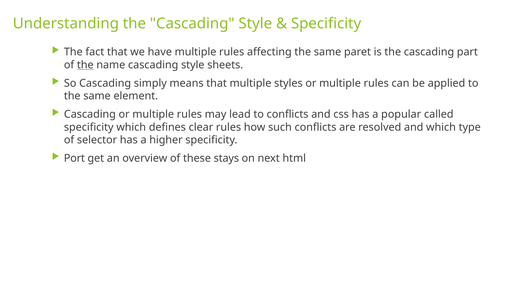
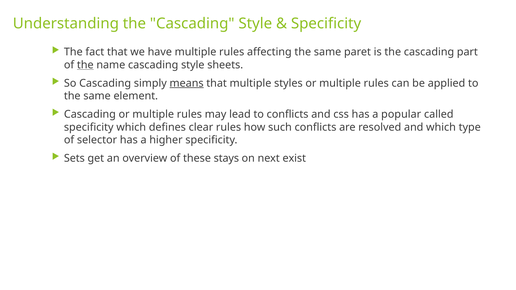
means underline: none -> present
Port: Port -> Sets
html: html -> exist
